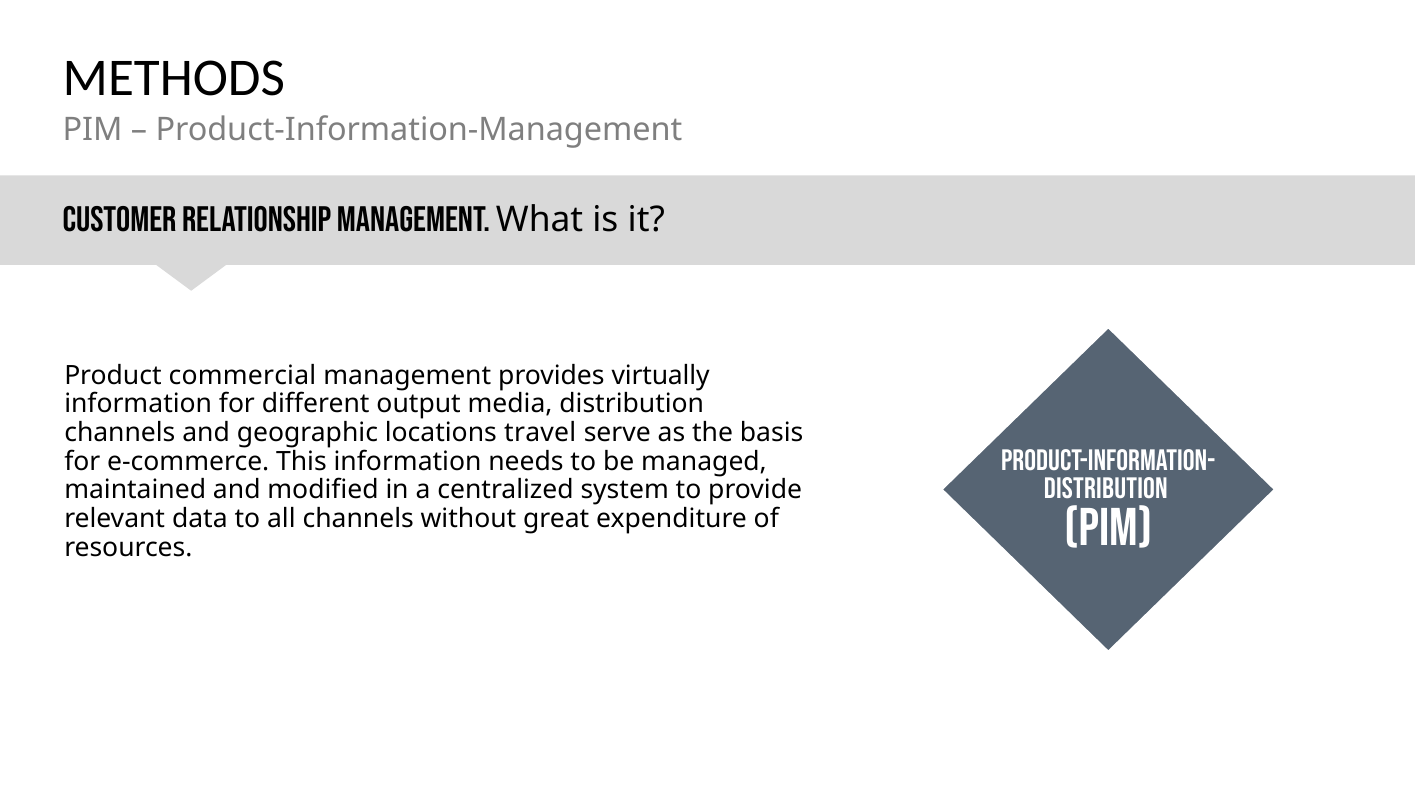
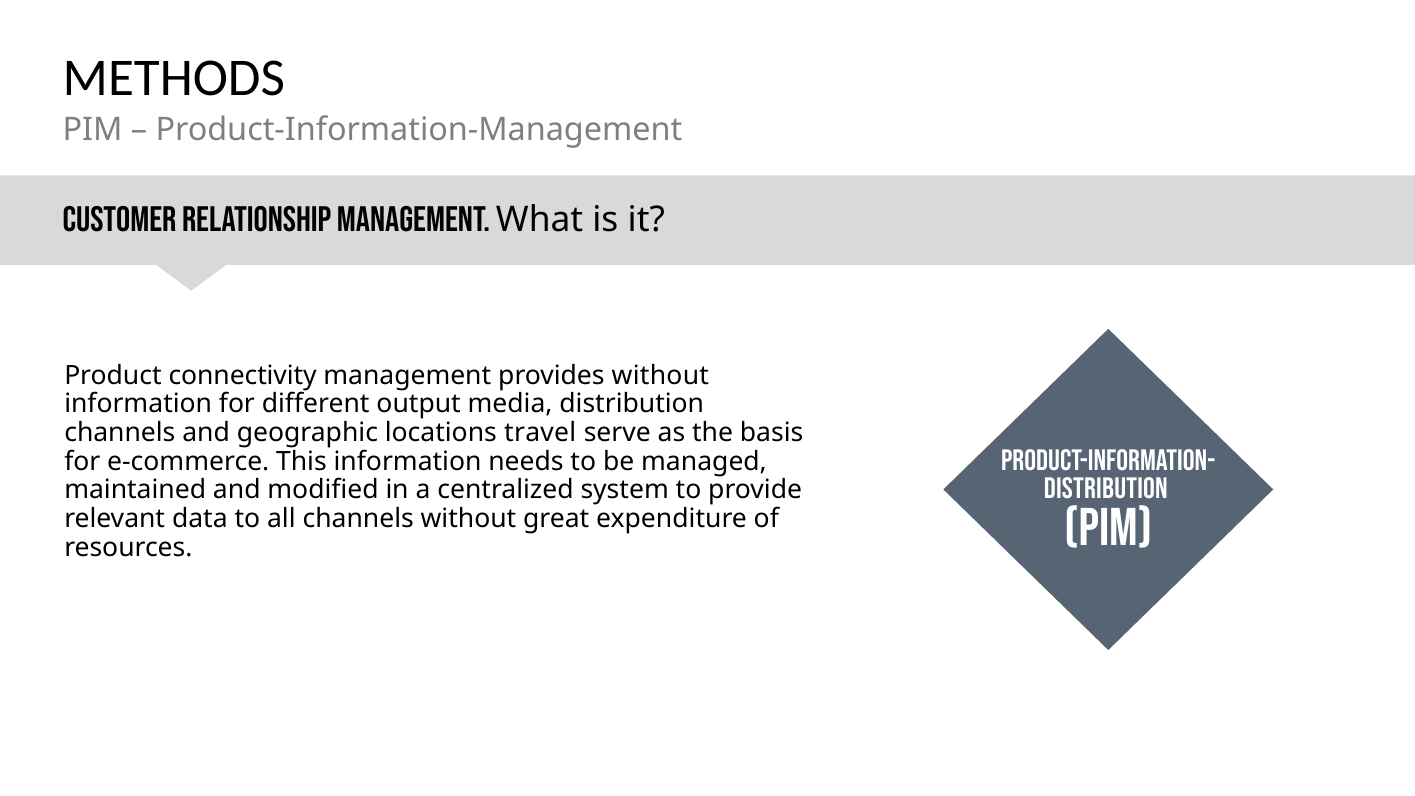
commercial: commercial -> connectivity
provides virtually: virtually -> without
